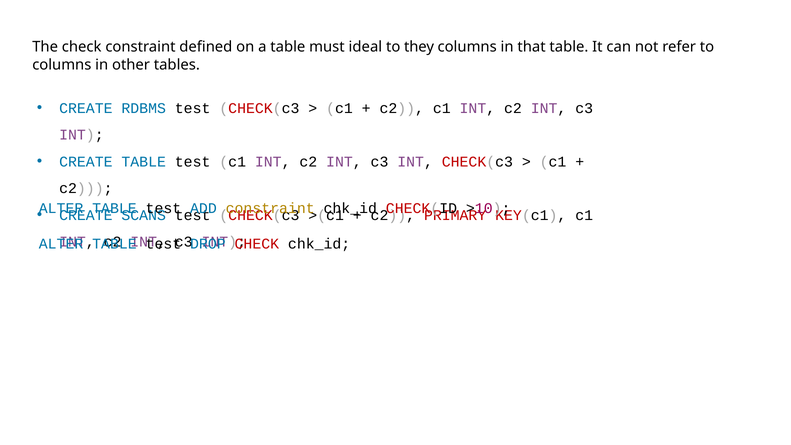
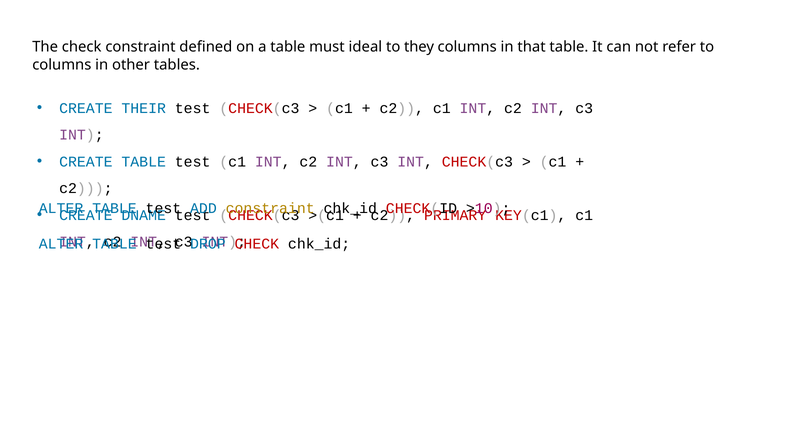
RDBMS: RDBMS -> THEIR
SCANS: SCANS -> DNAME
